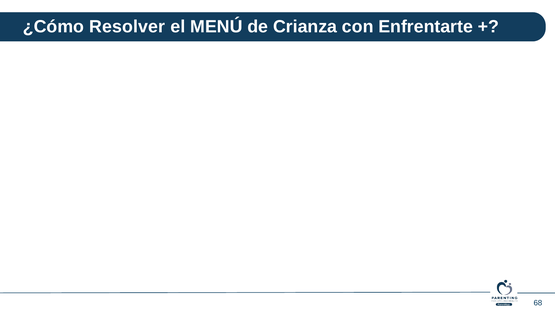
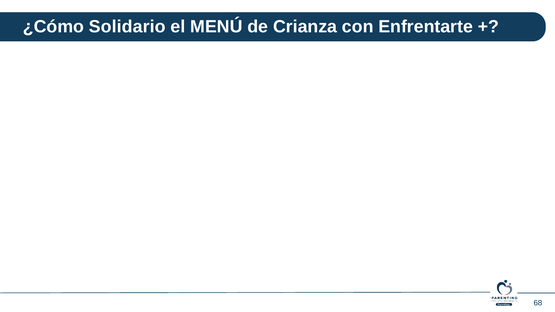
Resolver: Resolver -> Solidario
